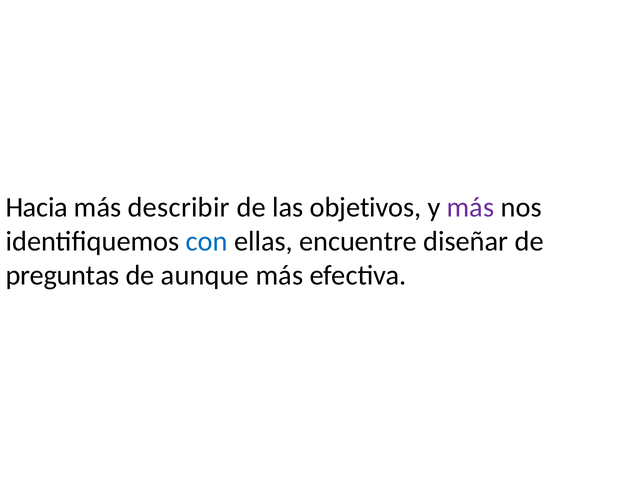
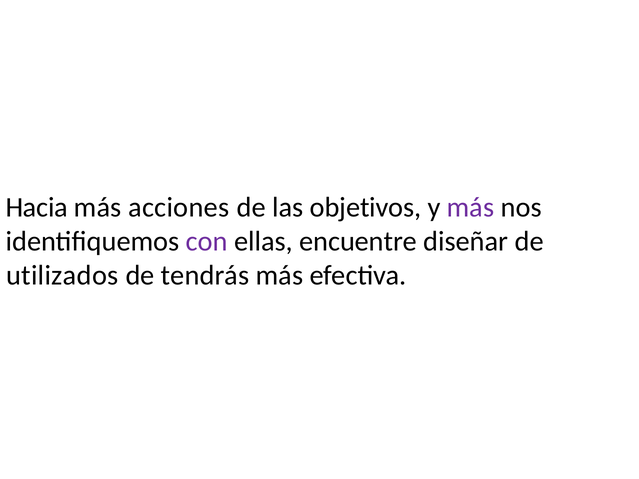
describir: describir -> acciones
con colour: blue -> purple
preguntas: preguntas -> utilizados
aunque: aunque -> tendrás
